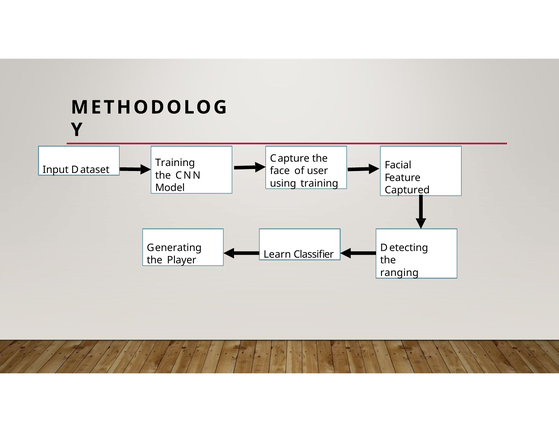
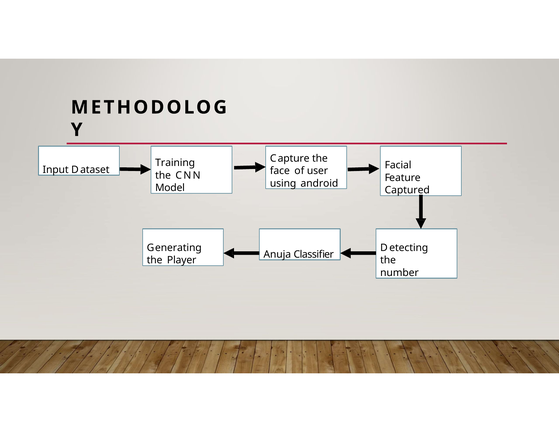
using training: training -> android
Learn: Learn -> Anuja
ranging: ranging -> number
